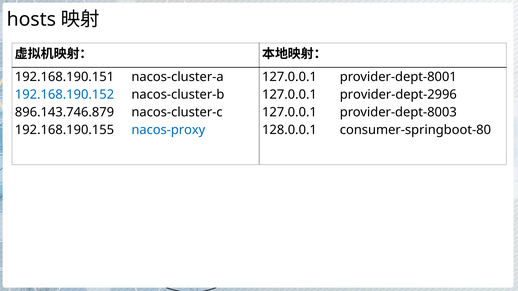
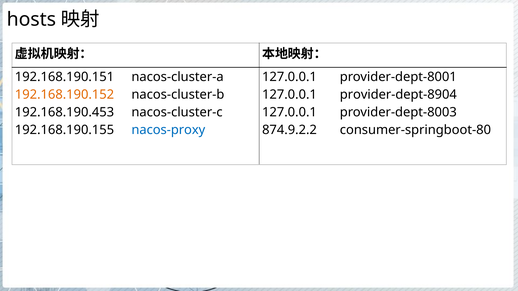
192.168.190.152 colour: blue -> orange
provider-dept-2996: provider-dept-2996 -> provider-dept-8904
896.143.746.879: 896.143.746.879 -> 192.168.190.453
128.0.0.1: 128.0.0.1 -> 874.9.2.2
